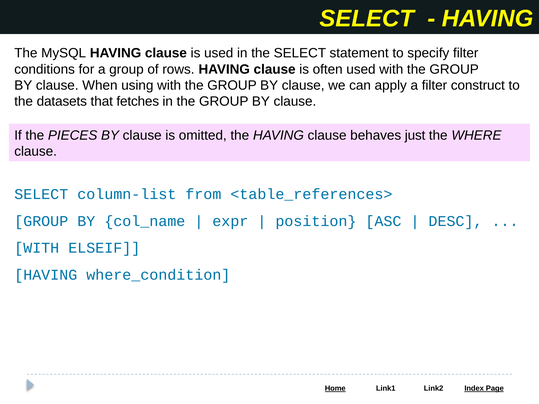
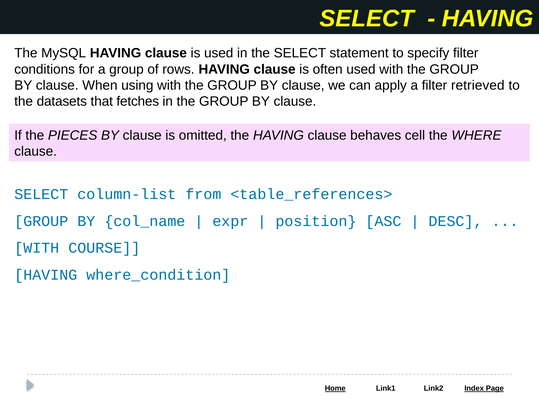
construct: construct -> retrieved
just: just -> cell
ELSEIF: ELSEIF -> COURSE
